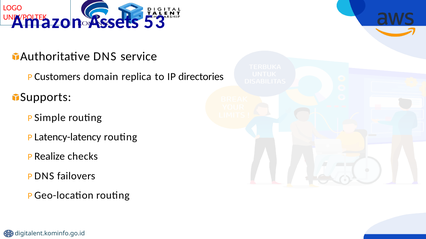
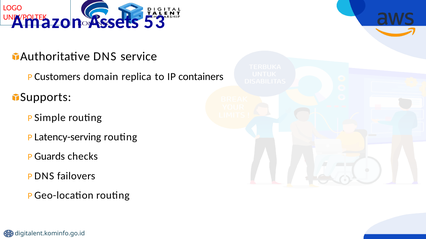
directories: directories -> containers
Latency-latency: Latency-latency -> Latency-serving
Realize: Realize -> Guards
